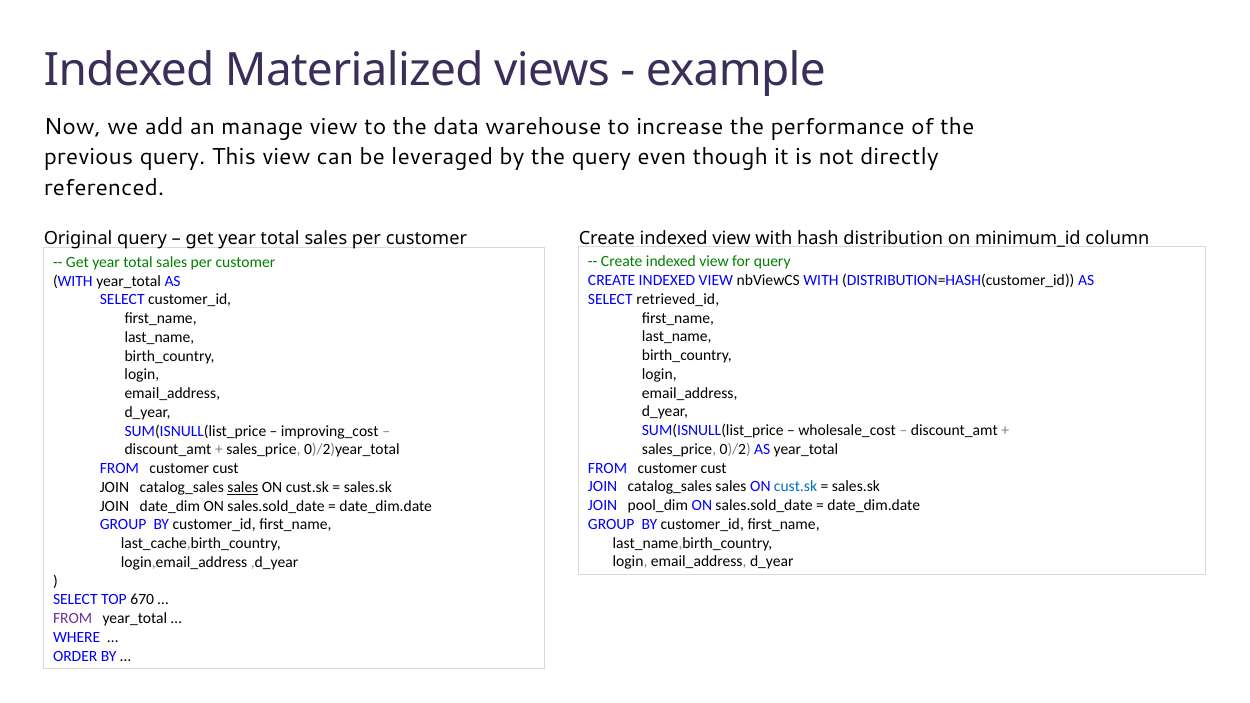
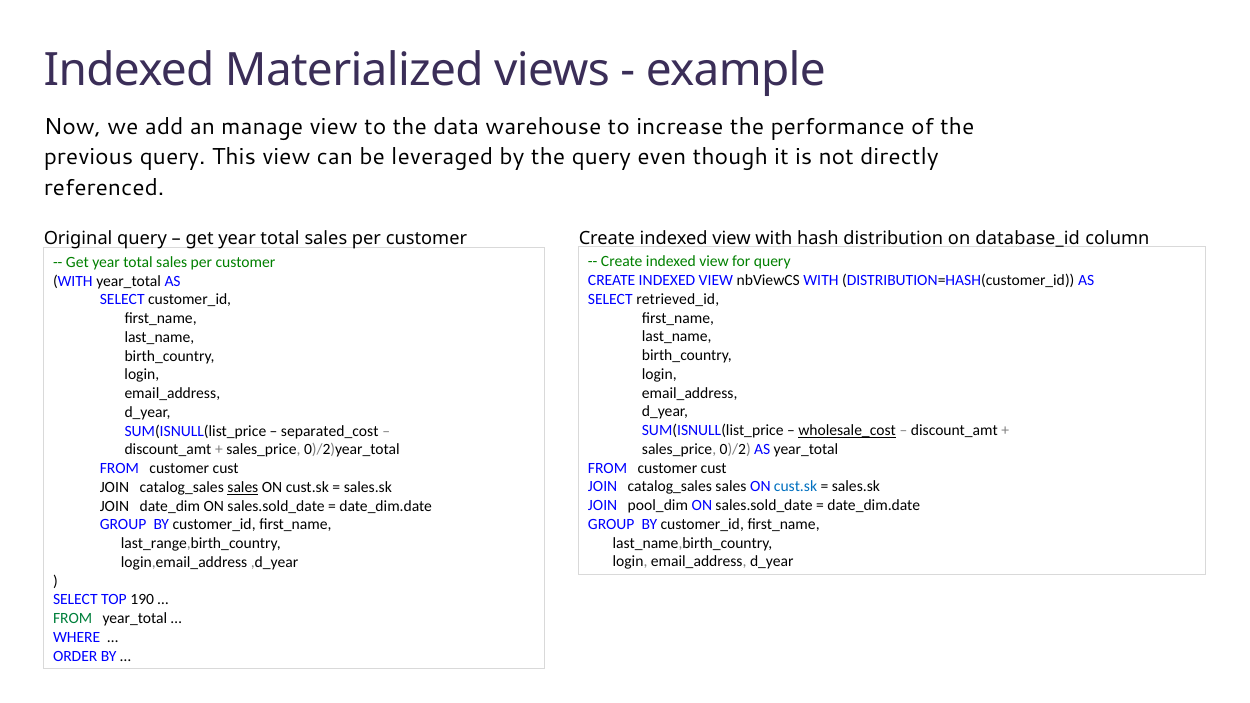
minimum_id: minimum_id -> database_id
wholesale_cost underline: none -> present
improving_cost: improving_cost -> separated_cost
last_cache: last_cache -> last_range
670: 670 -> 190
FROM at (73, 619) colour: purple -> green
